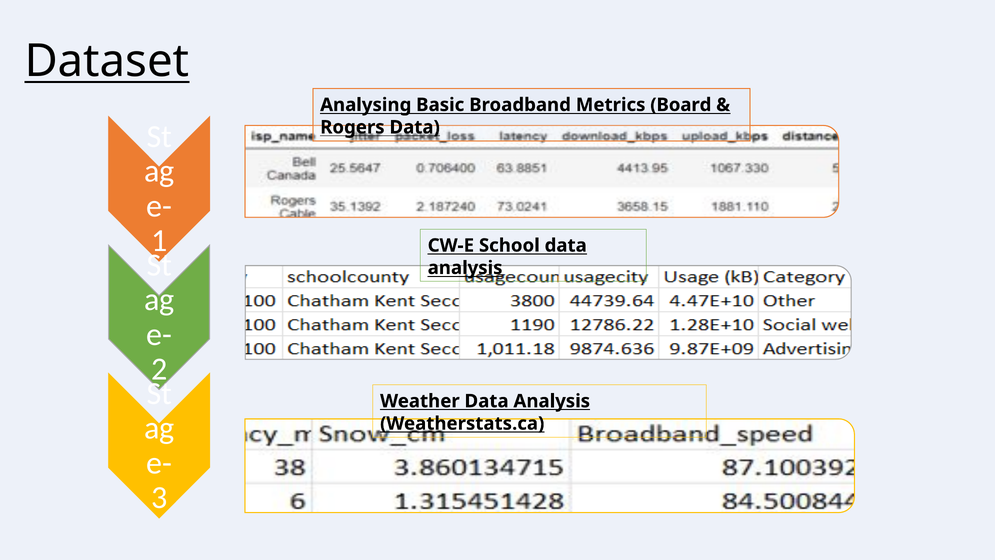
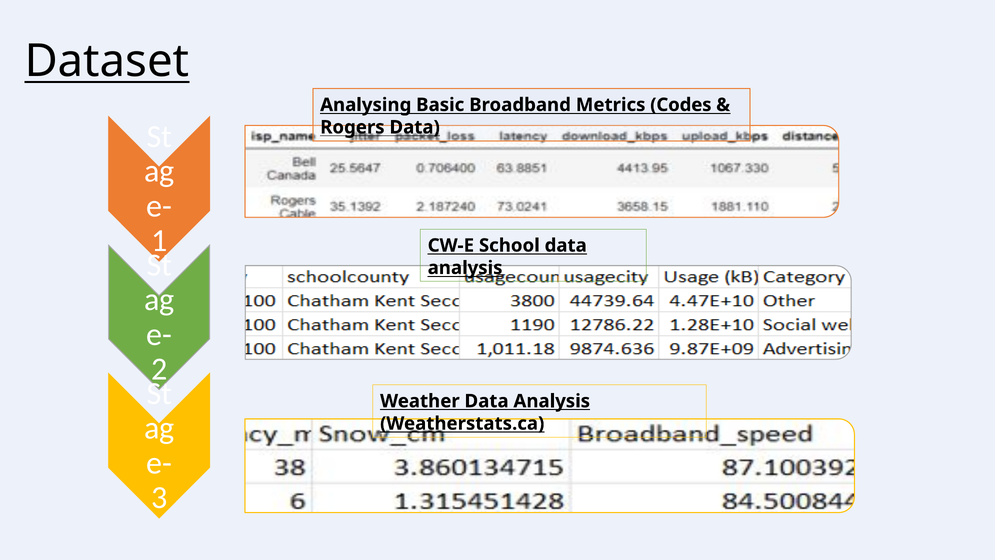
Board: Board -> Codes
